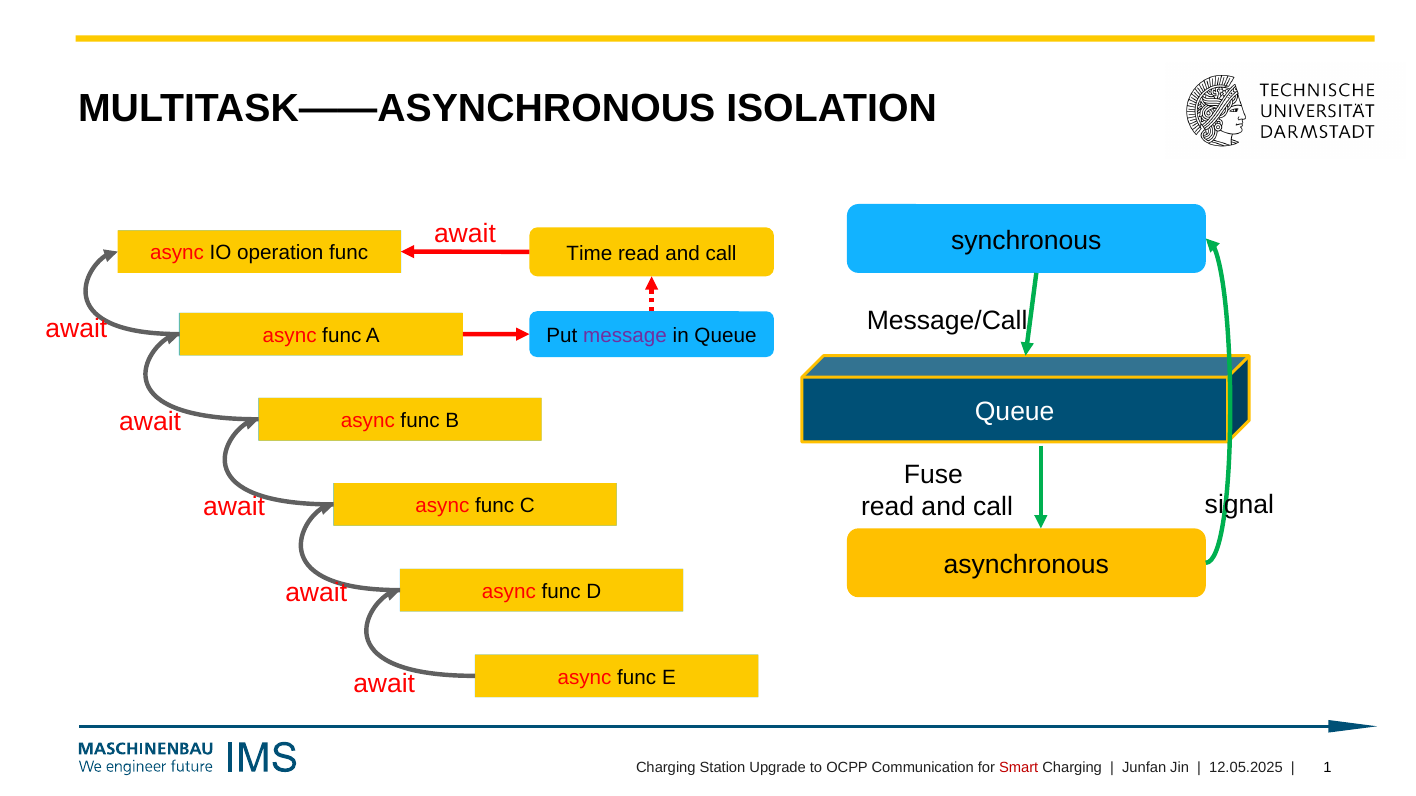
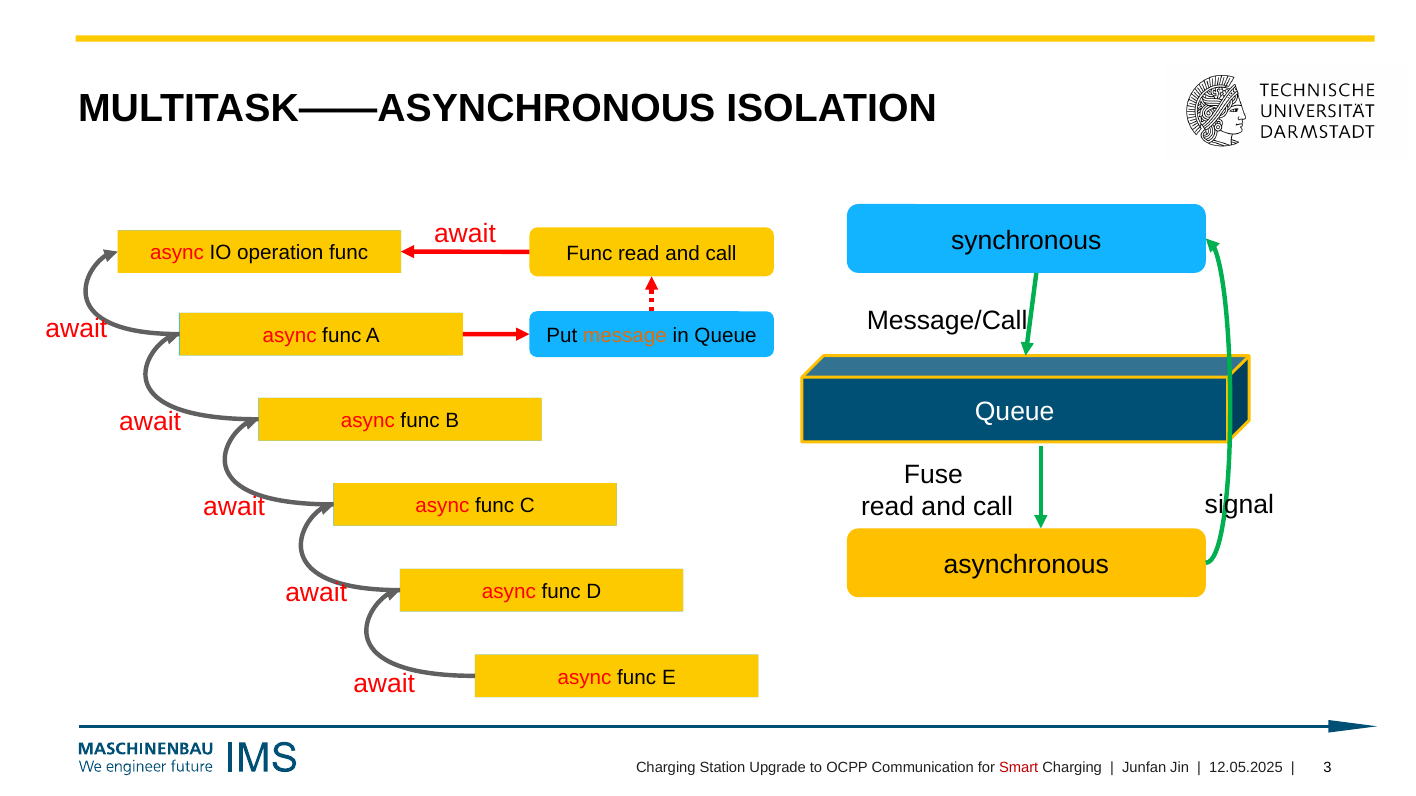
Time at (589, 253): Time -> Func
message colour: purple -> orange
1: 1 -> 3
